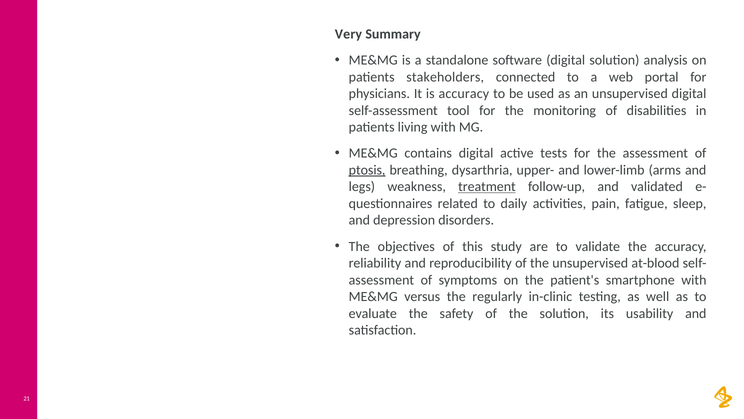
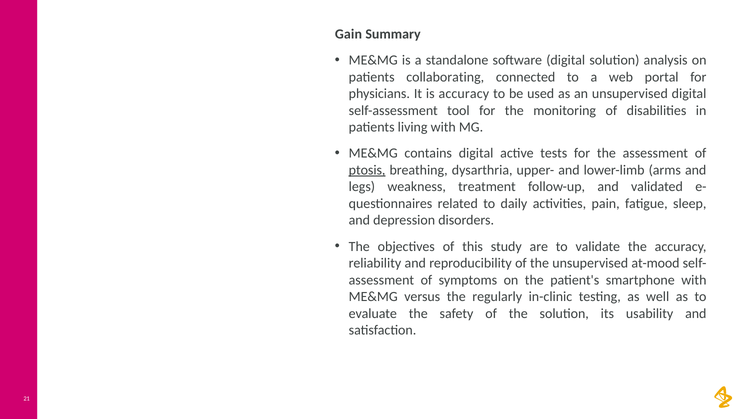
Very: Very -> Gain
stakeholders: stakeholders -> collaborating
treatment underline: present -> none
at-blood: at-blood -> at-mood
